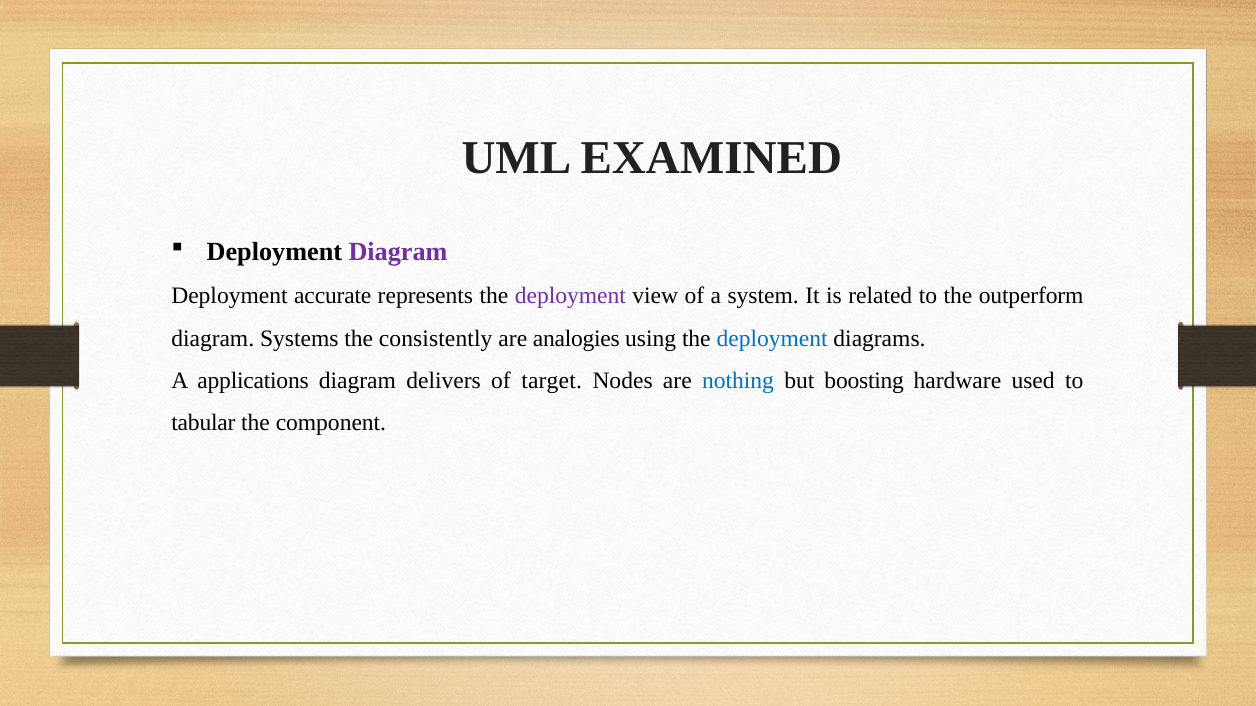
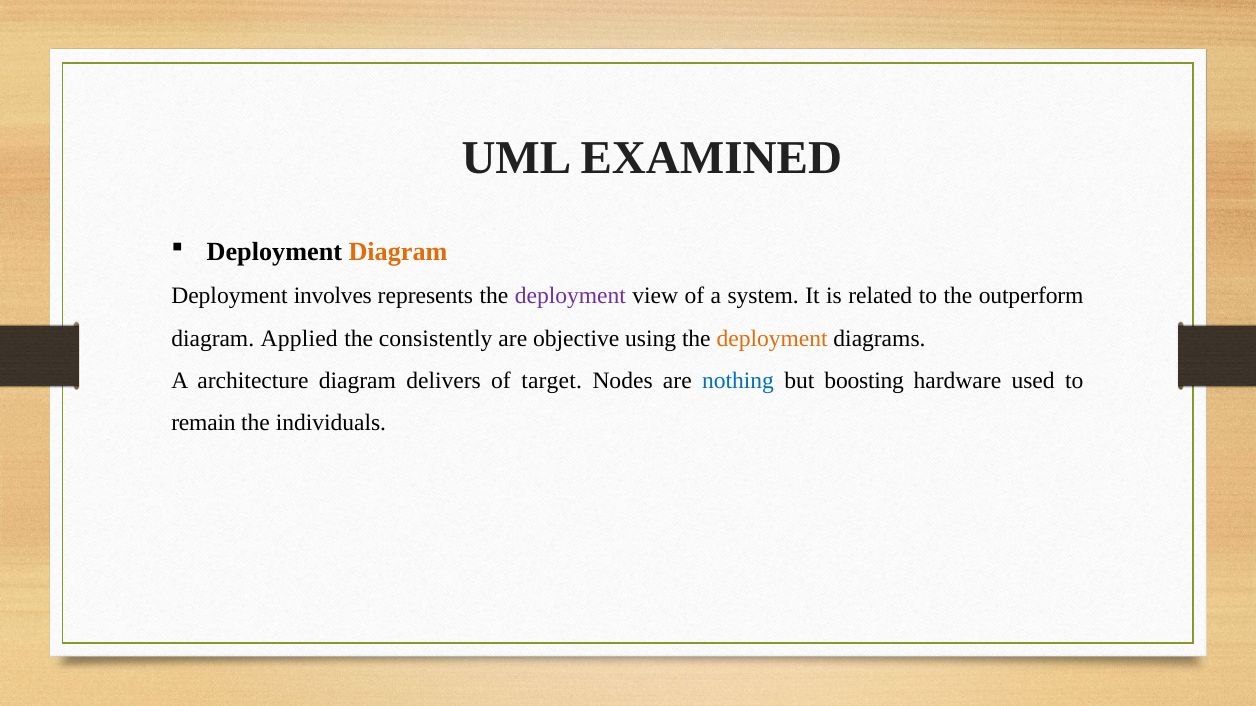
Diagram at (398, 253) colour: purple -> orange
accurate: accurate -> involves
Systems: Systems -> Applied
analogies: analogies -> objective
deployment at (772, 339) colour: blue -> orange
applications: applications -> architecture
tabular: tabular -> remain
component: component -> individuals
